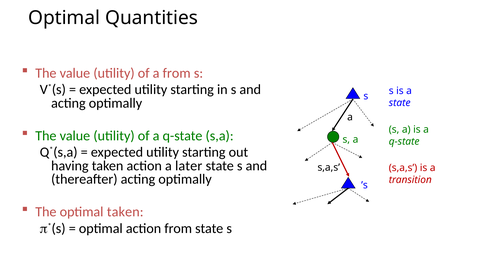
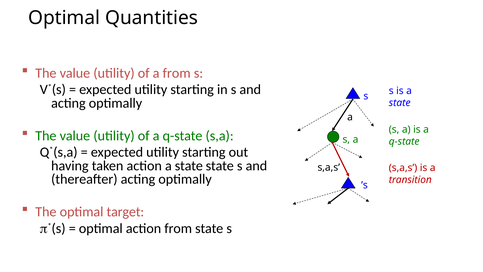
action a later: later -> state
optimal taken: taken -> target
